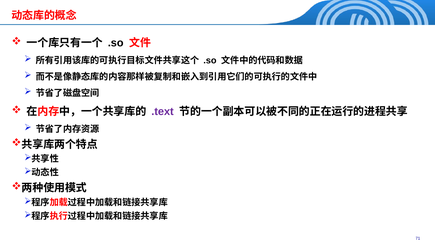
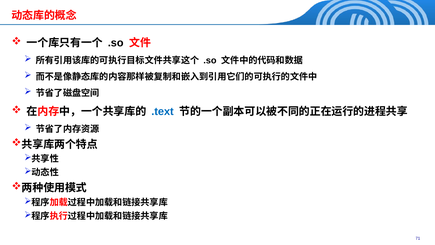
.text colour: purple -> blue
